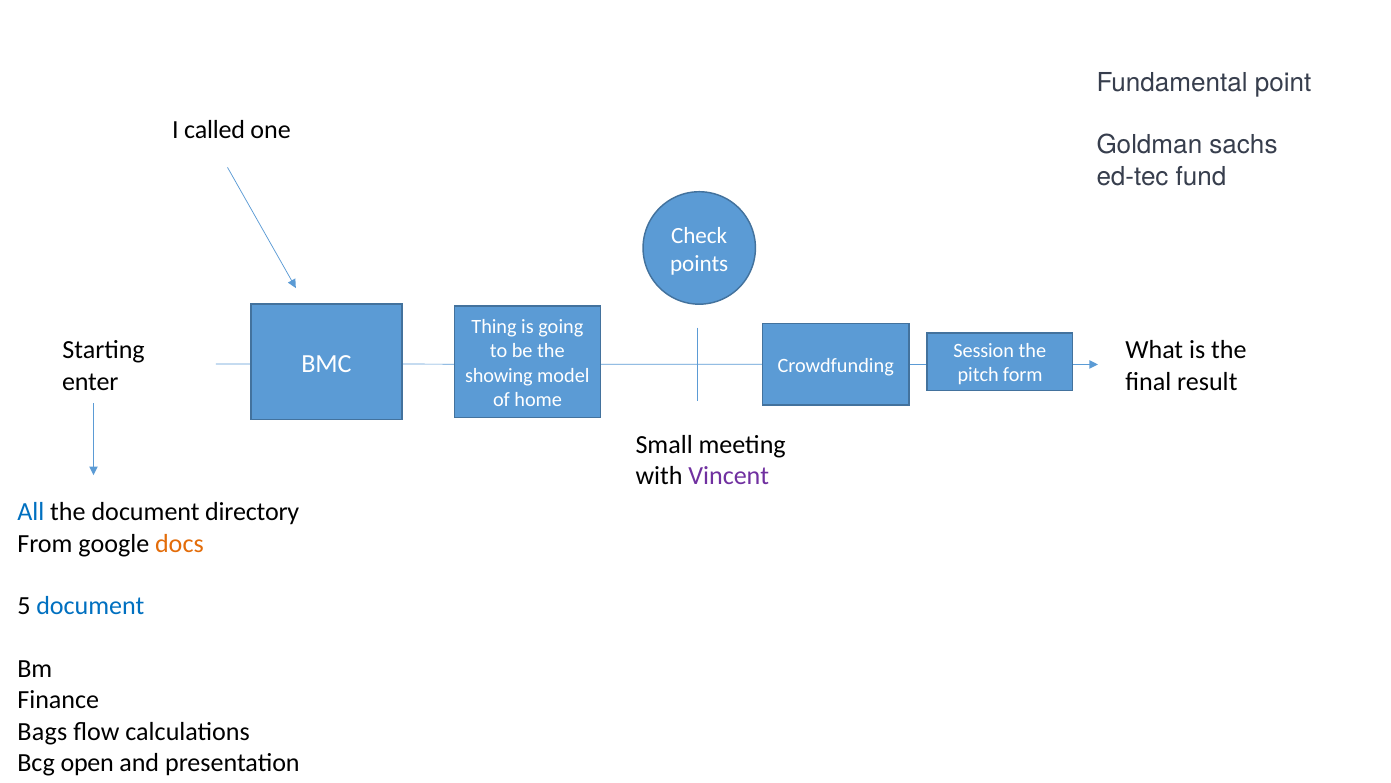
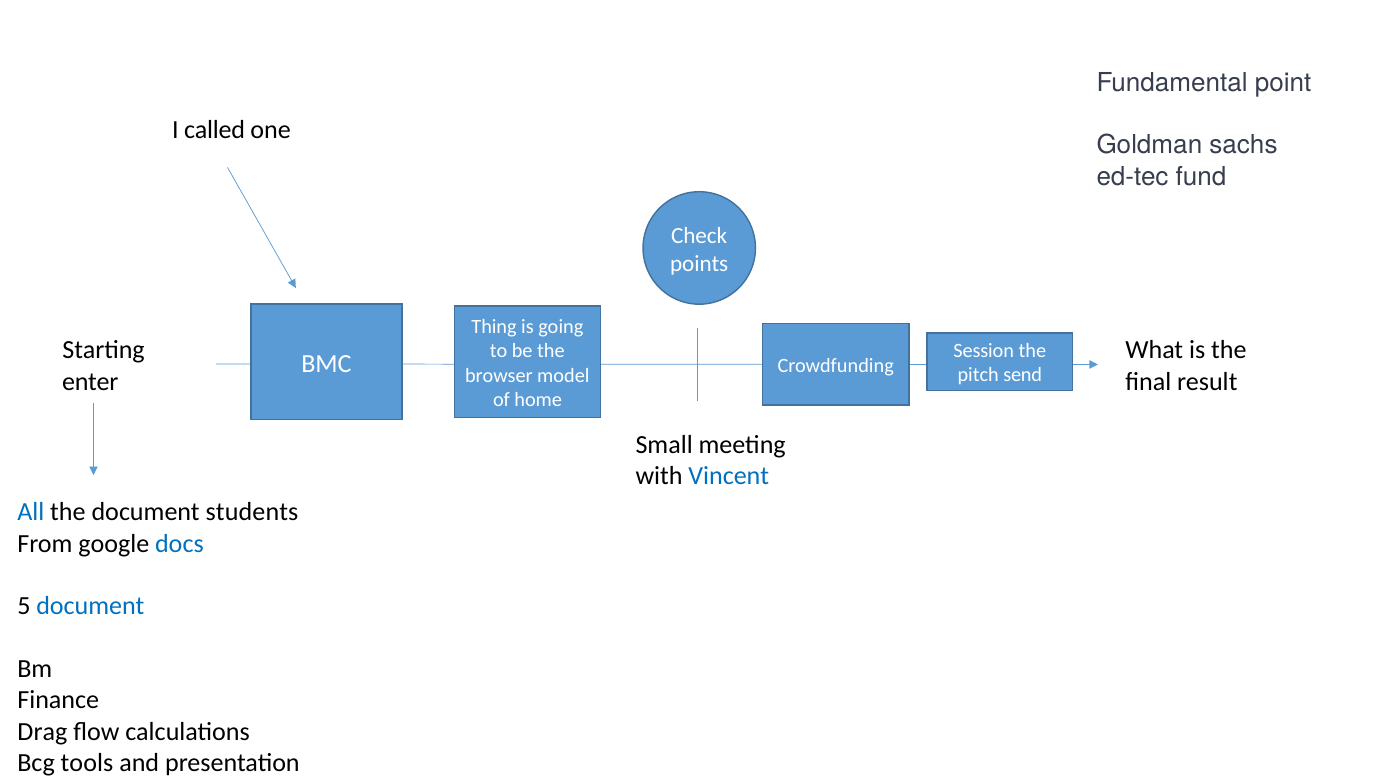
showing: showing -> browser
form: form -> send
Vincent colour: purple -> blue
directory: directory -> students
docs colour: orange -> blue
Bags: Bags -> Drag
open: open -> tools
